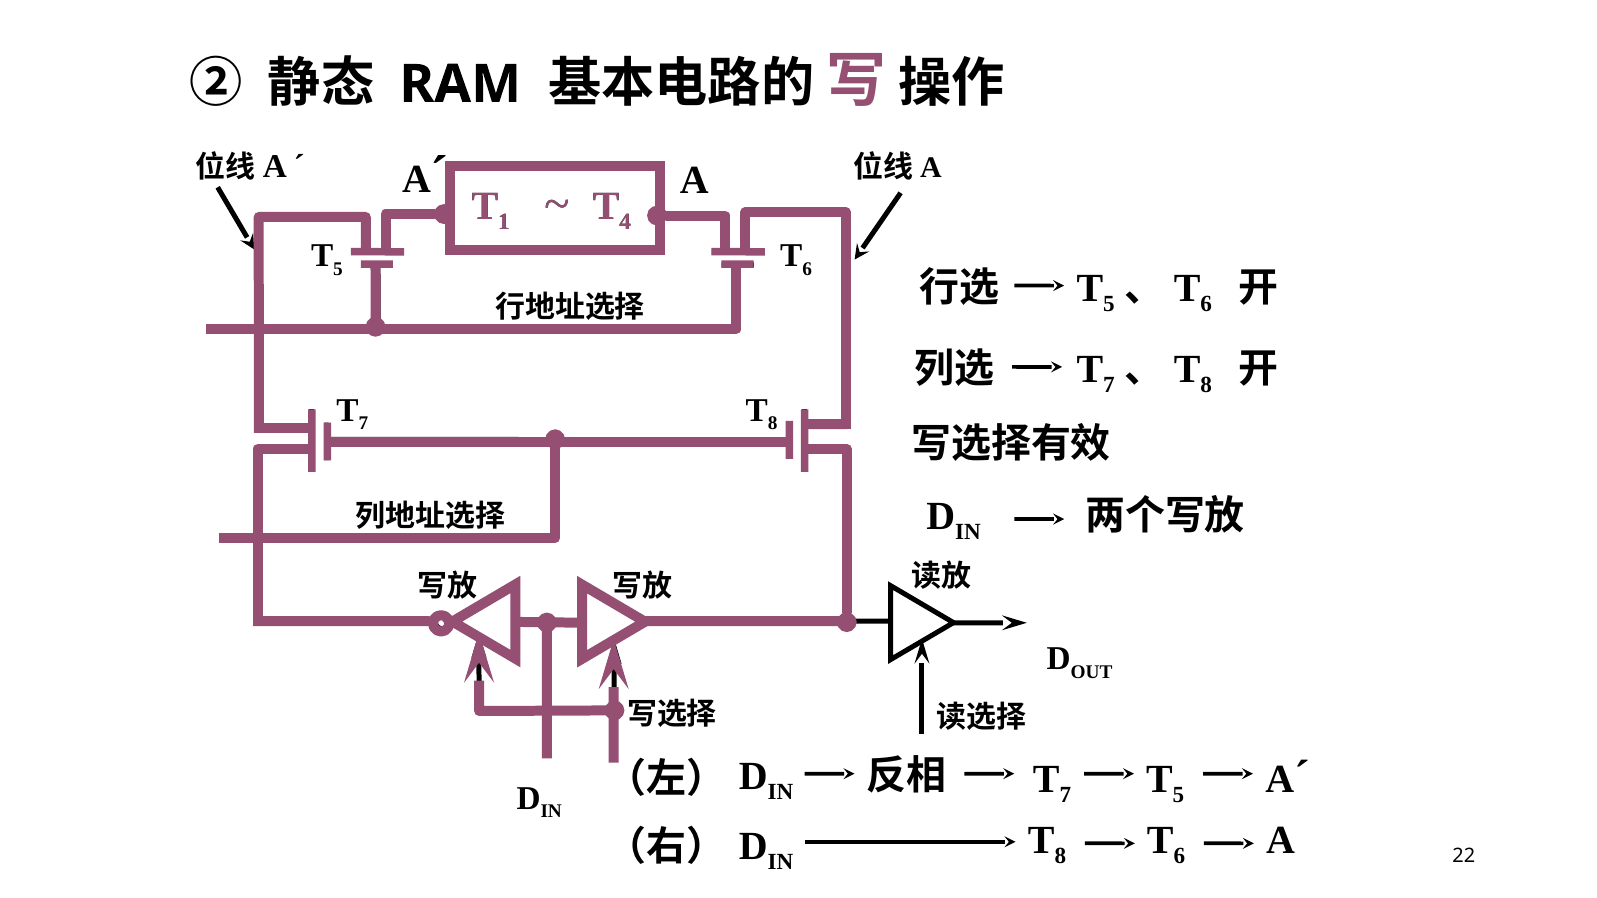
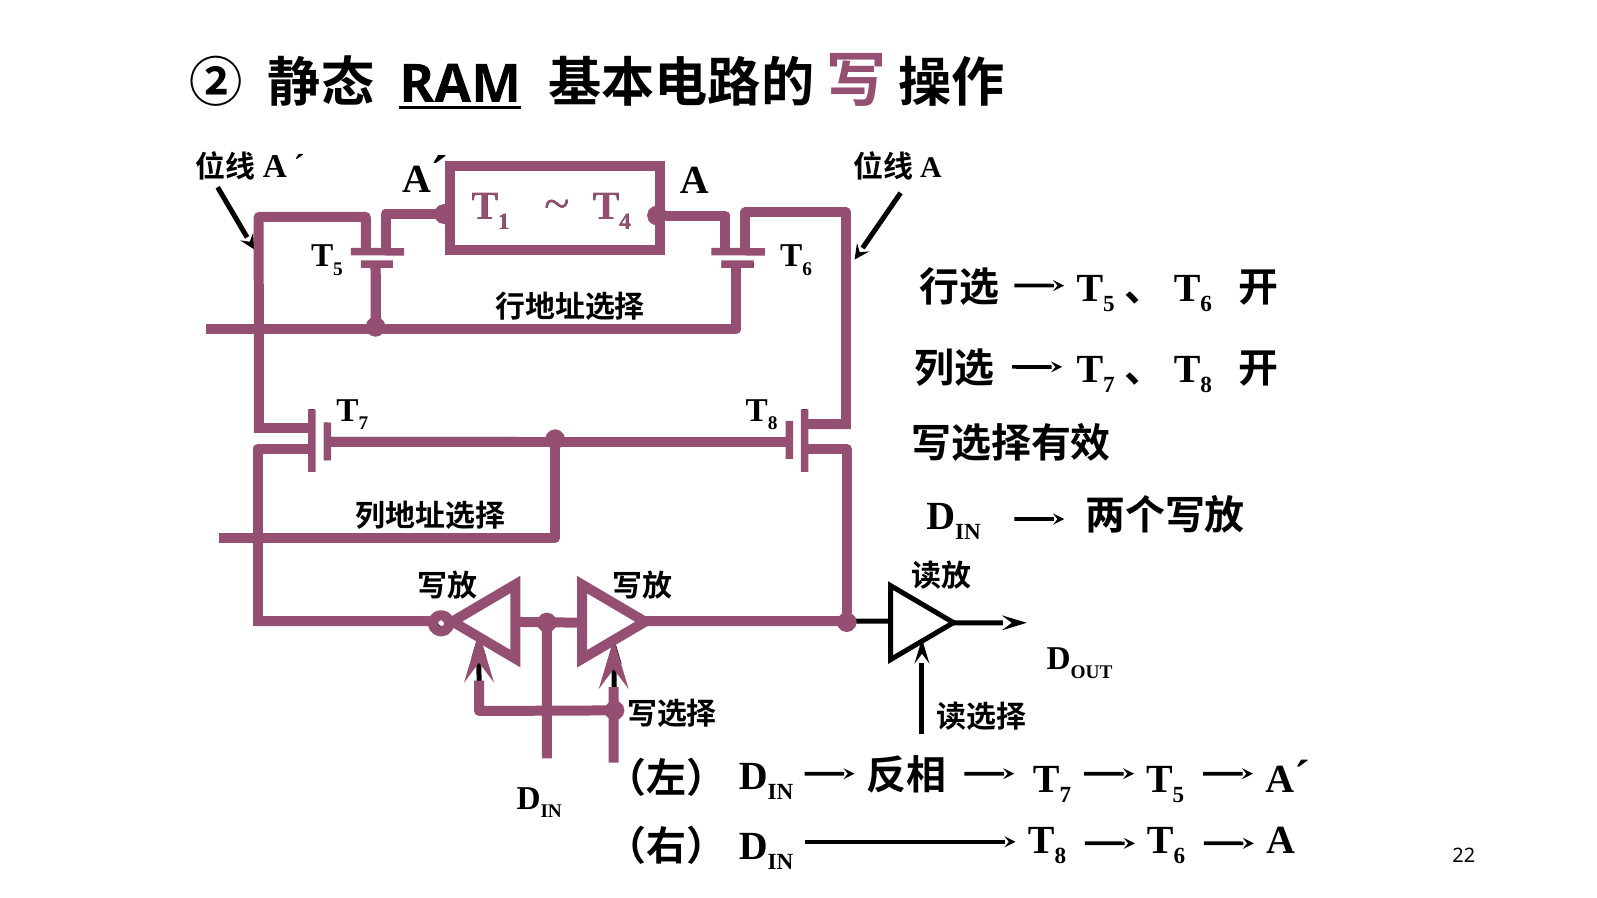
RAM underline: none -> present
